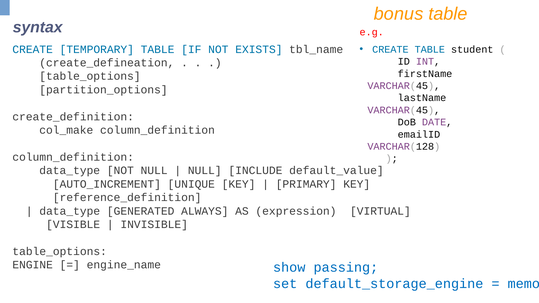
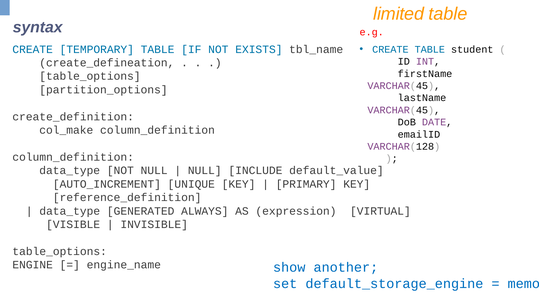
bonus: bonus -> limited
passing: passing -> another
